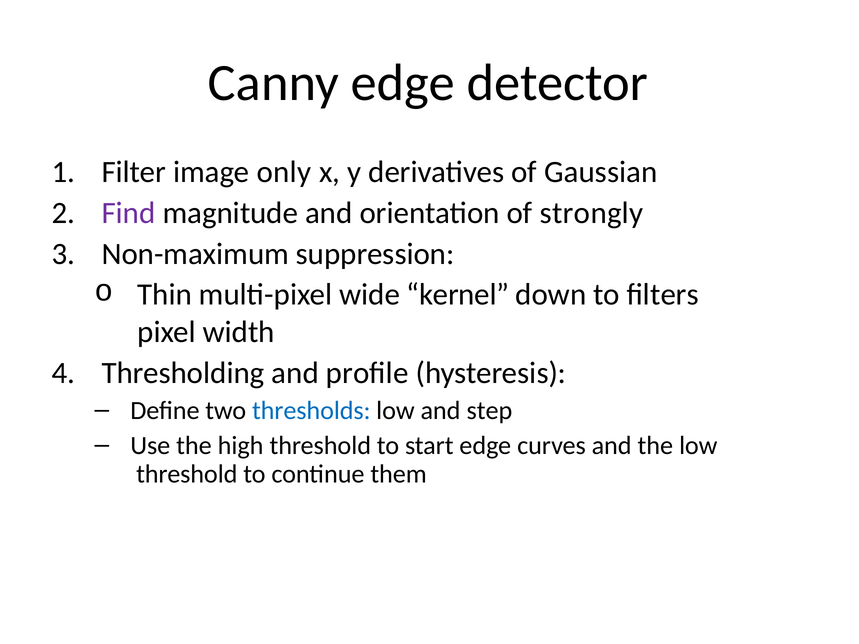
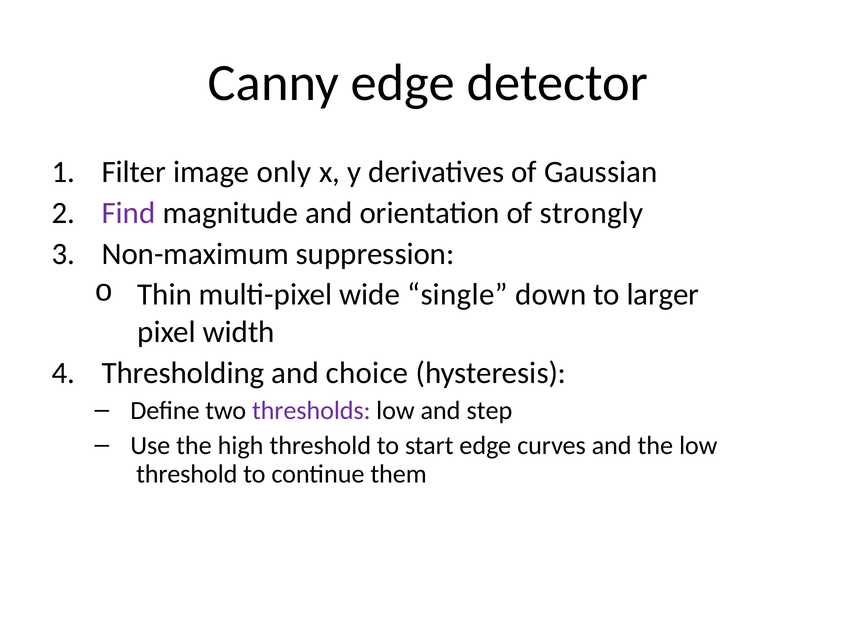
kernel: kernel -> single
ﬁlters: ﬁlters -> larger
proﬁle: proﬁle -> choice
thresholds colour: blue -> purple
